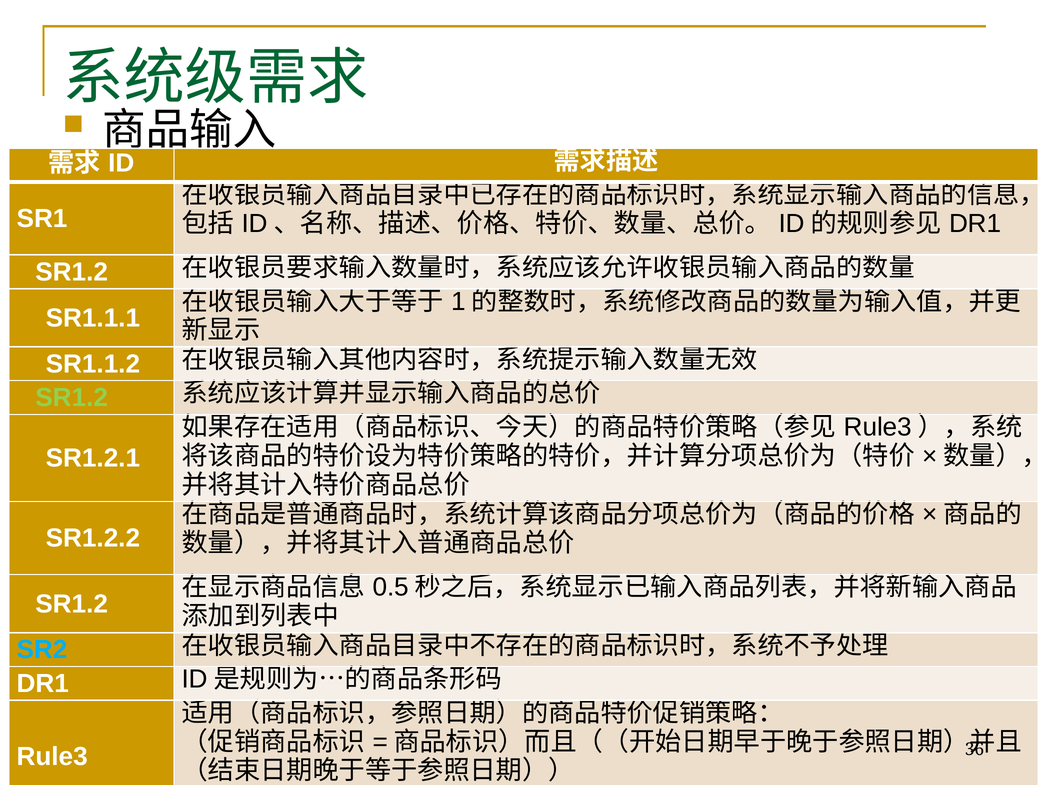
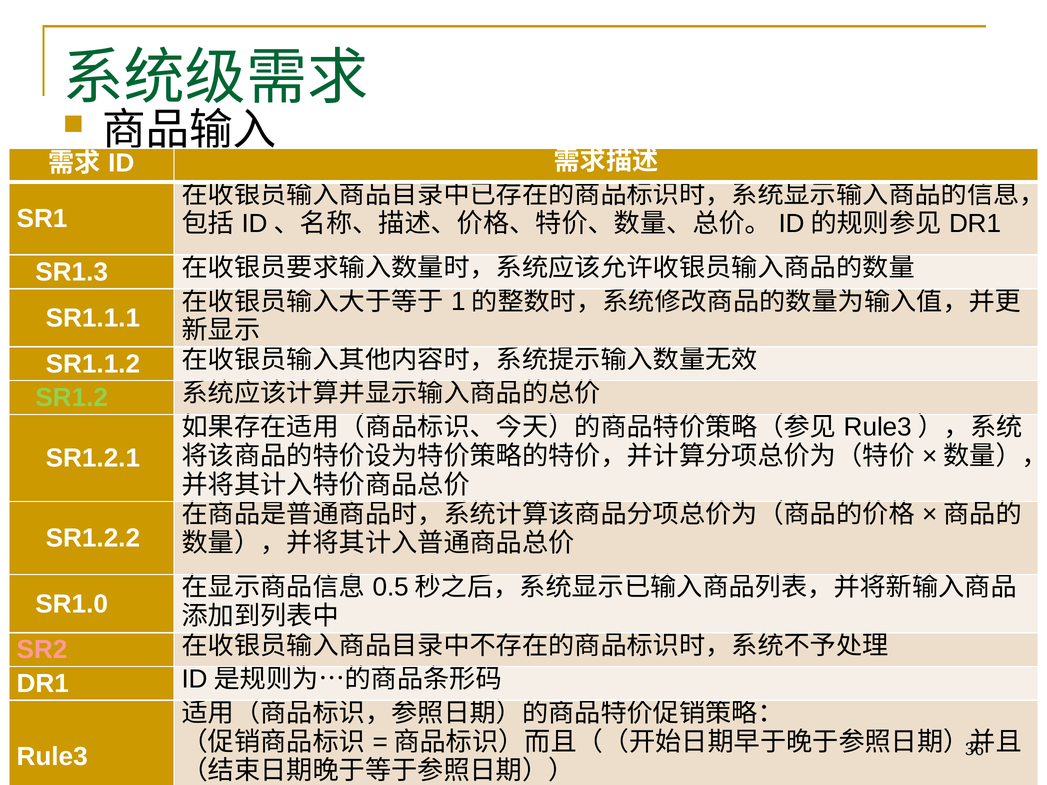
SR1.2 at (72, 272): SR1.2 -> SR1.3
SR1.2 at (72, 604): SR1.2 -> SR1.0
SR2 colour: light blue -> pink
